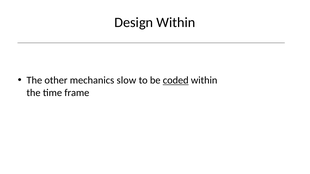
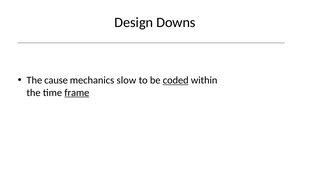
Design Within: Within -> Downs
other: other -> cause
frame underline: none -> present
